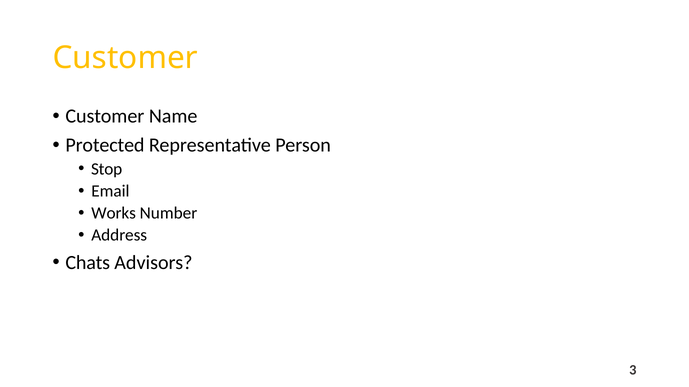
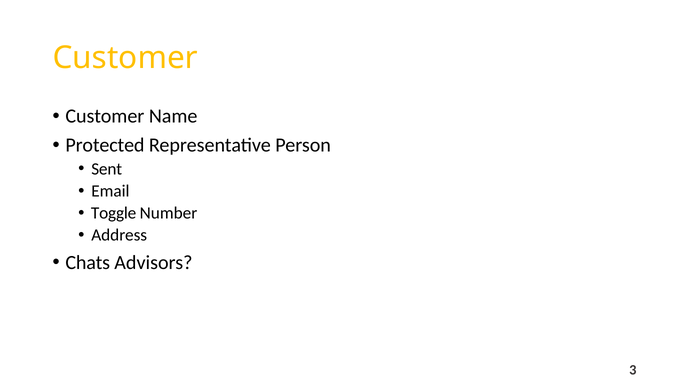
Stop: Stop -> Sent
Works: Works -> Toggle
